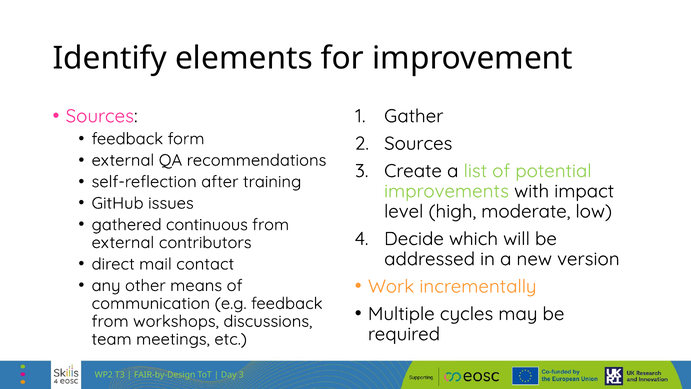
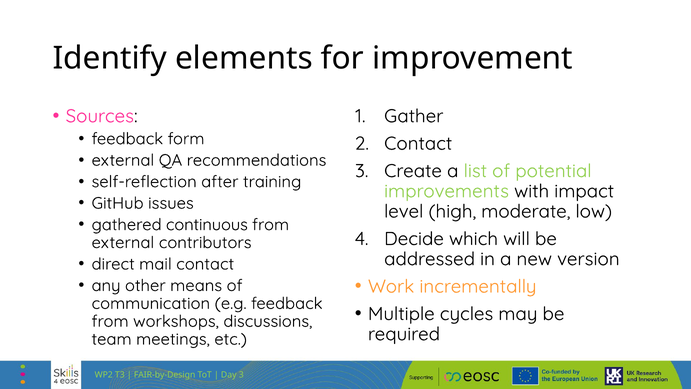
Sources at (418, 143): Sources -> Contact
